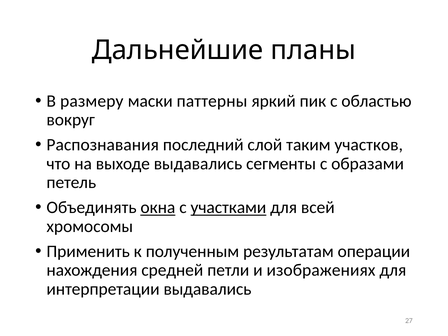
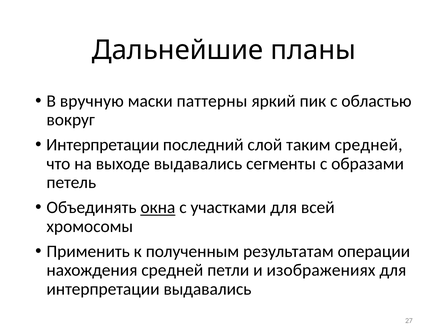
размеру: размеру -> вручную
Распознавания at (103, 145): Распознавания -> Интерпретации
таким участков: участков -> средней
участками underline: present -> none
